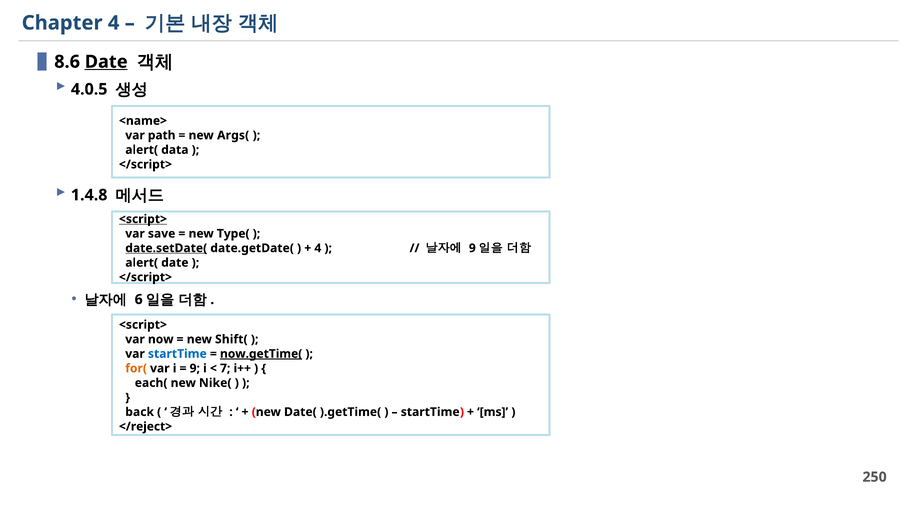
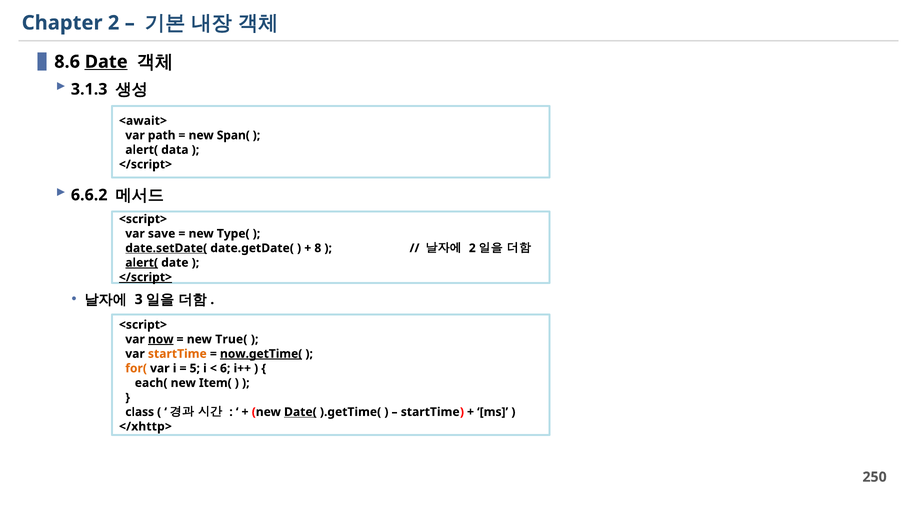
Chapter 4: 4 -> 2
4.0.5: 4.0.5 -> 3.1.3
<name>: <name> -> <await>
Args(: Args( -> Span(
1.4.8: 1.4.8 -> 6.6.2
<script> at (143, 219) underline: present -> none
4 at (318, 248): 4 -> 8
9 at (472, 248): 9 -> 2
alert( at (142, 263) underline: none -> present
</script> at (145, 277) underline: none -> present
6: 6 -> 3
now underline: none -> present
Shift(: Shift( -> True(
startTime at (177, 354) colour: blue -> orange
9 at (195, 368): 9 -> 5
7: 7 -> 6
Nike(: Nike( -> Item(
back: back -> class
Date( underline: none -> present
</reject>: </reject> -> </xhttp>
